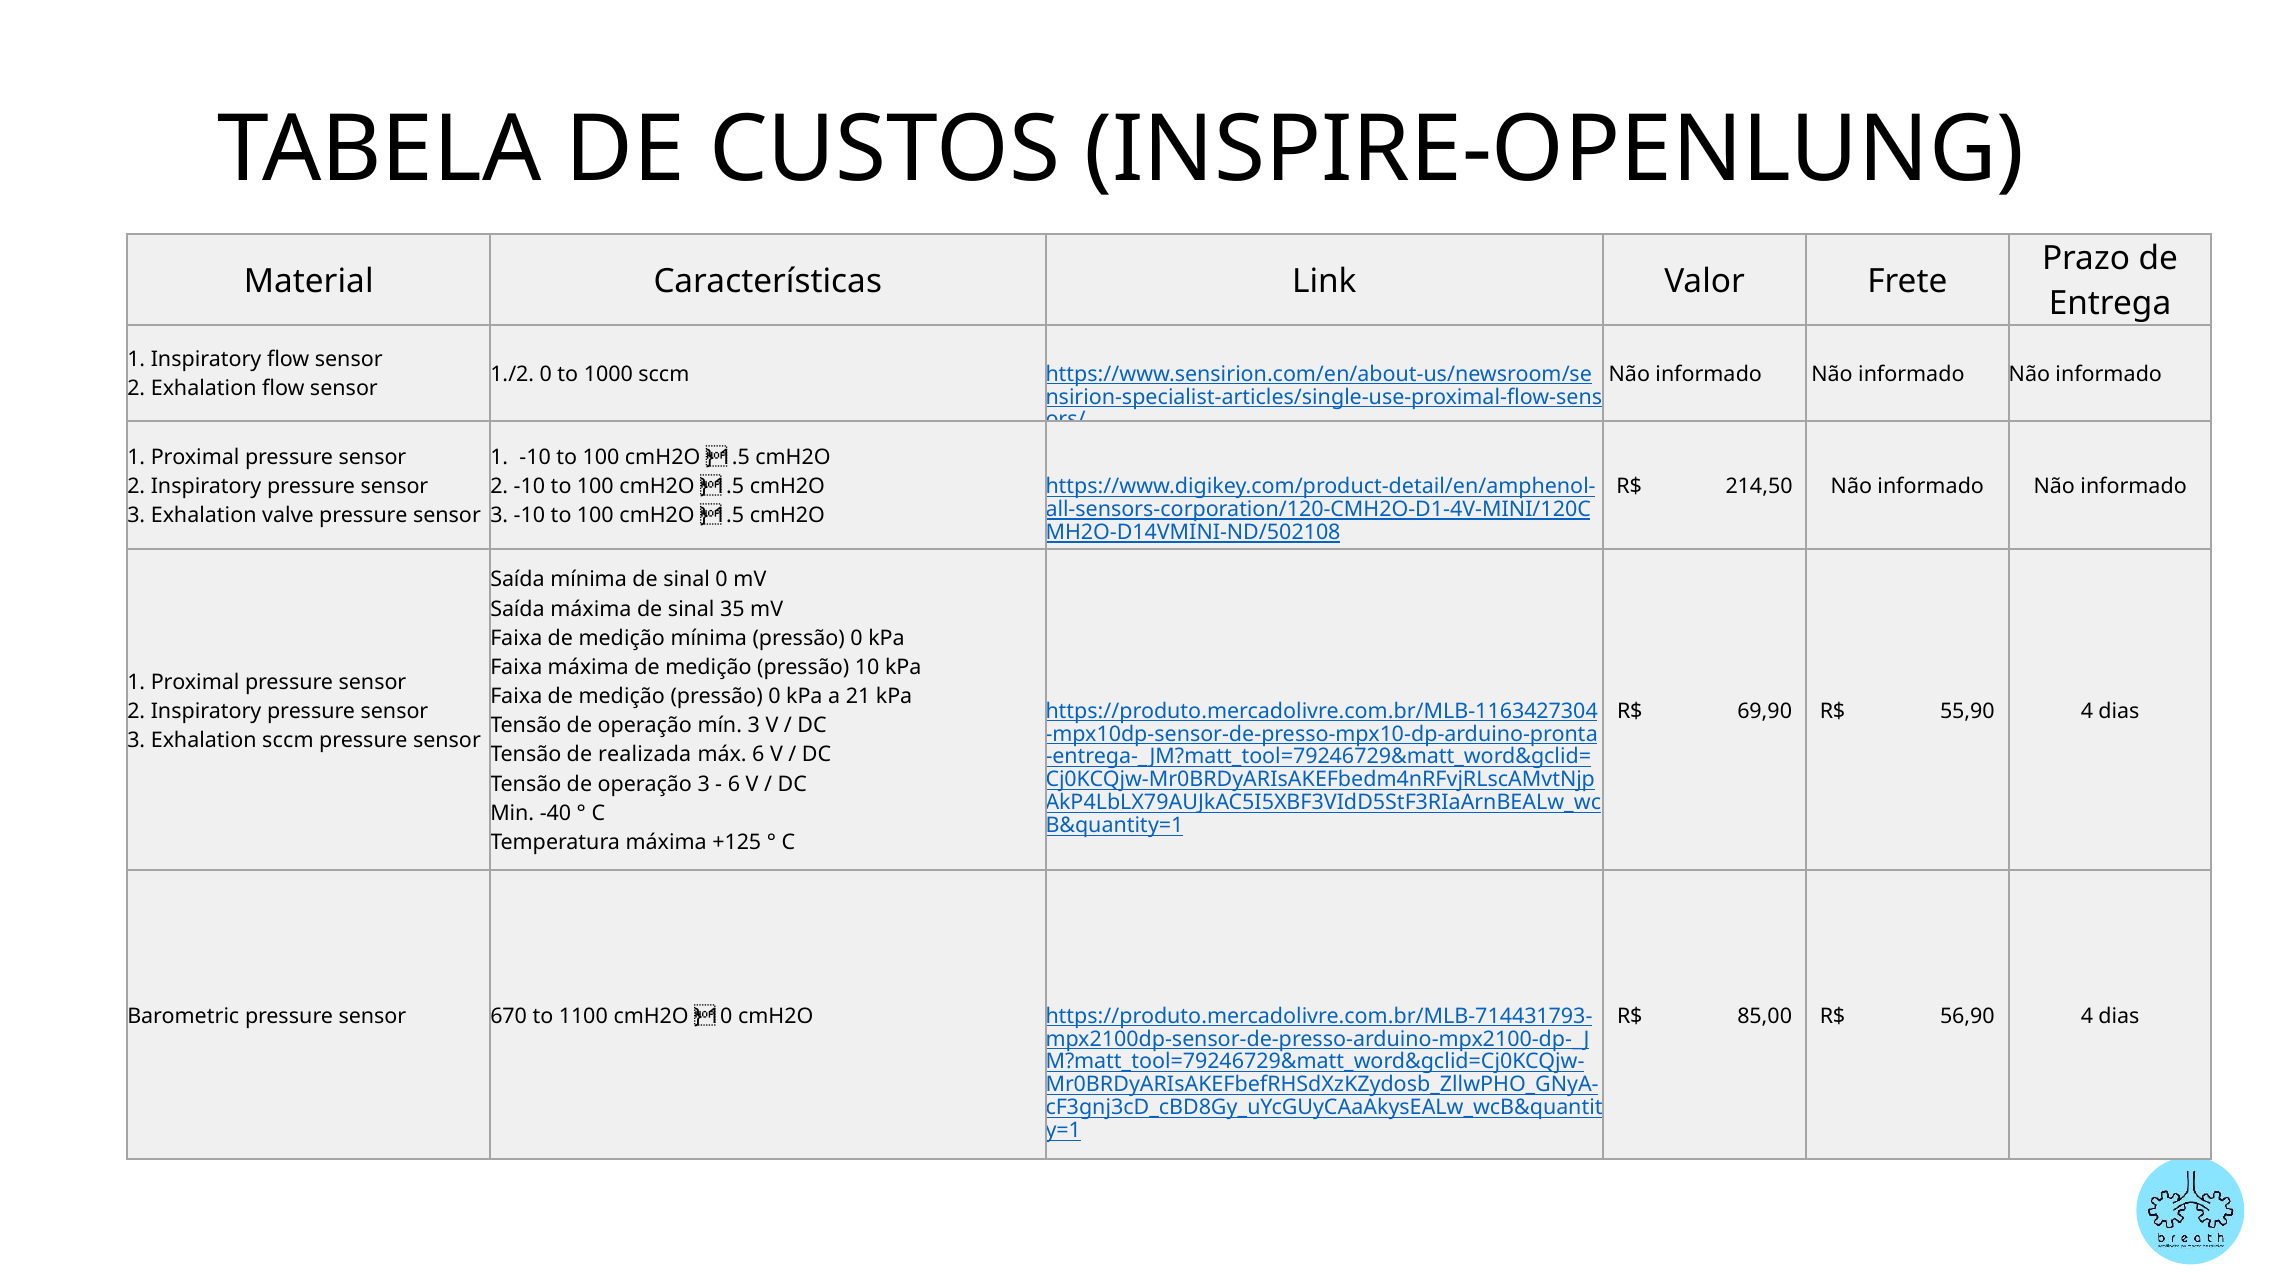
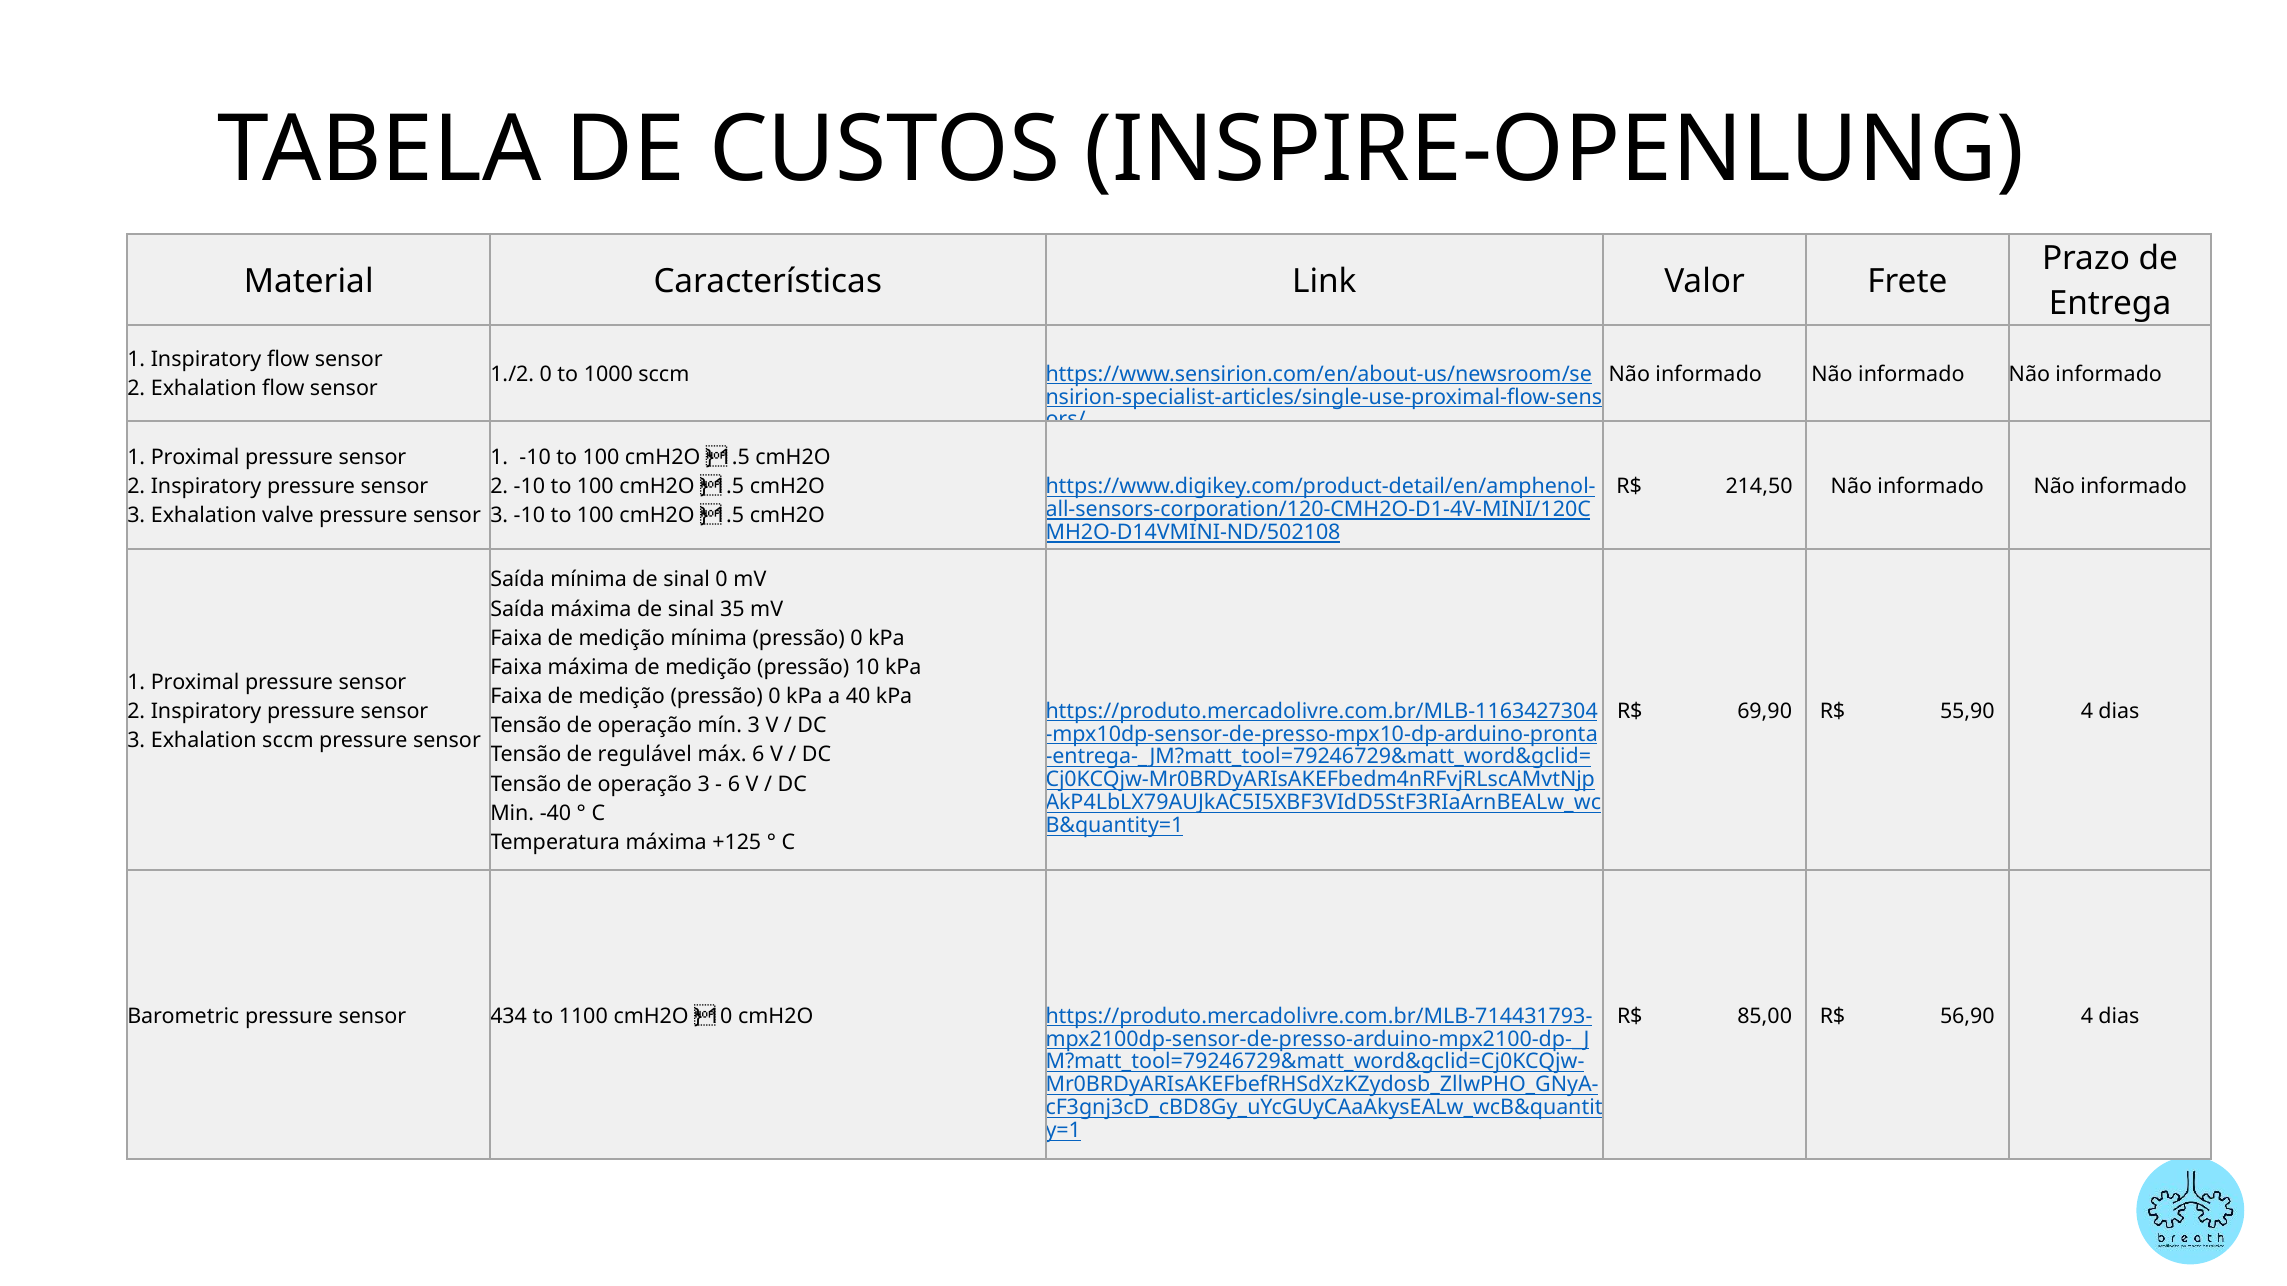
21: 21 -> 40
realizada: realizada -> regulável
670: 670 -> 434
